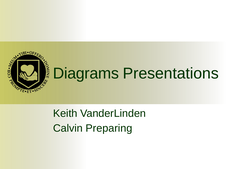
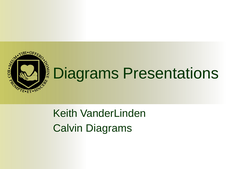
Calvin Preparing: Preparing -> Diagrams
